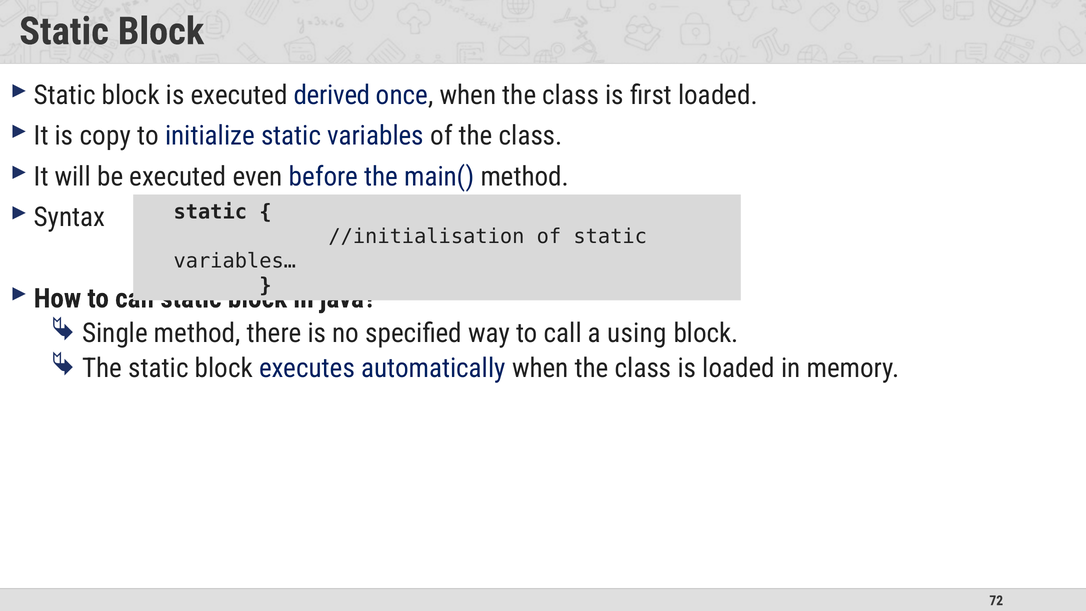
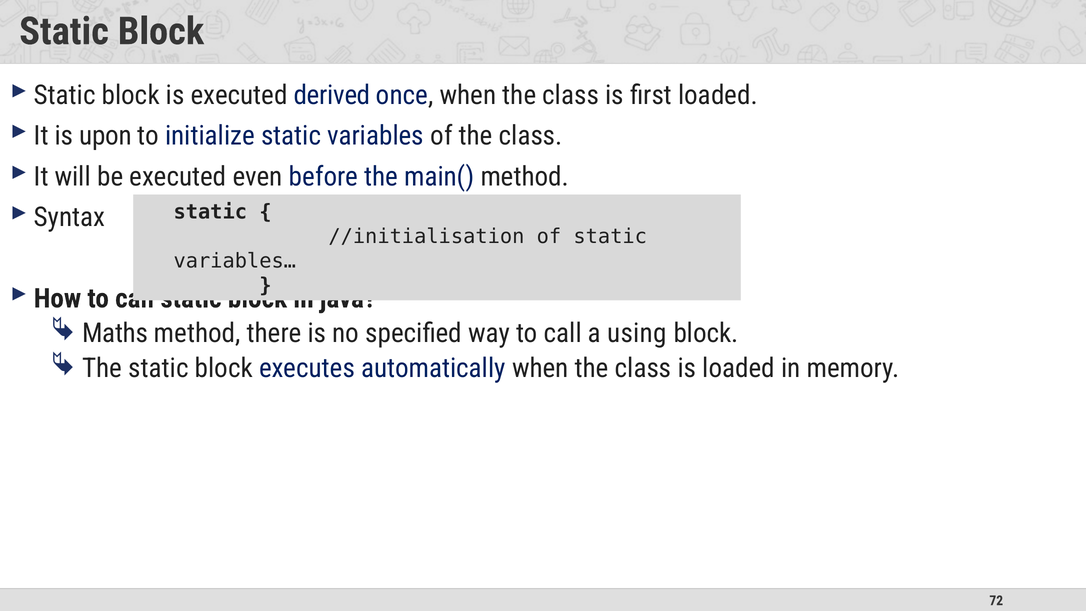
copy: copy -> upon
Single: Single -> Maths
